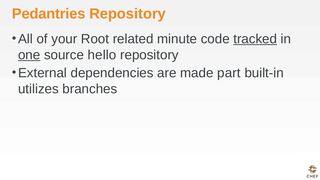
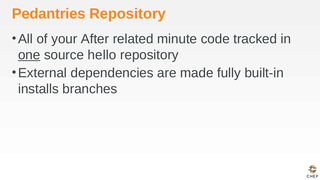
Root: Root -> After
tracked underline: present -> none
part: part -> fully
utilizes: utilizes -> installs
